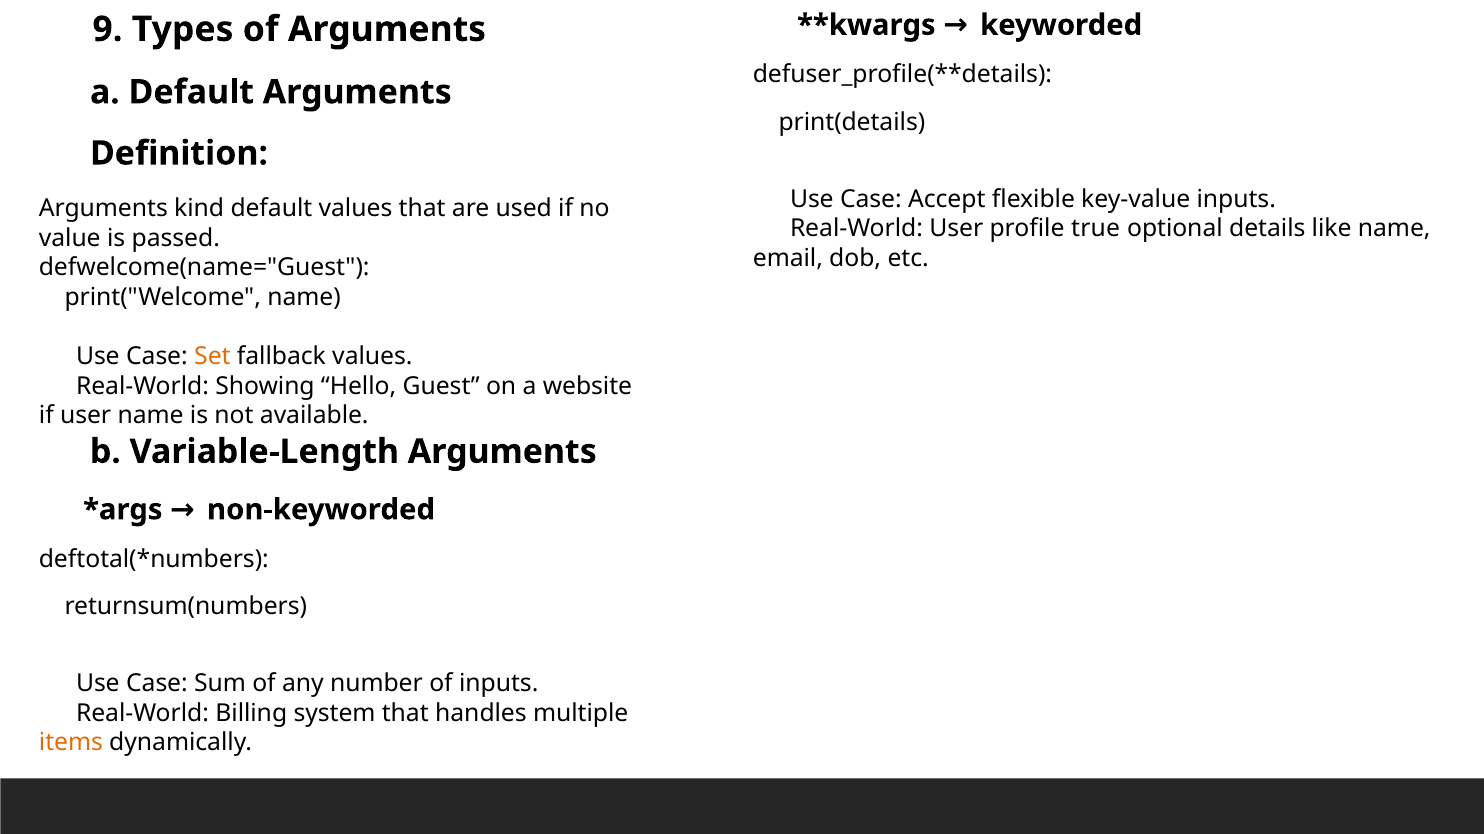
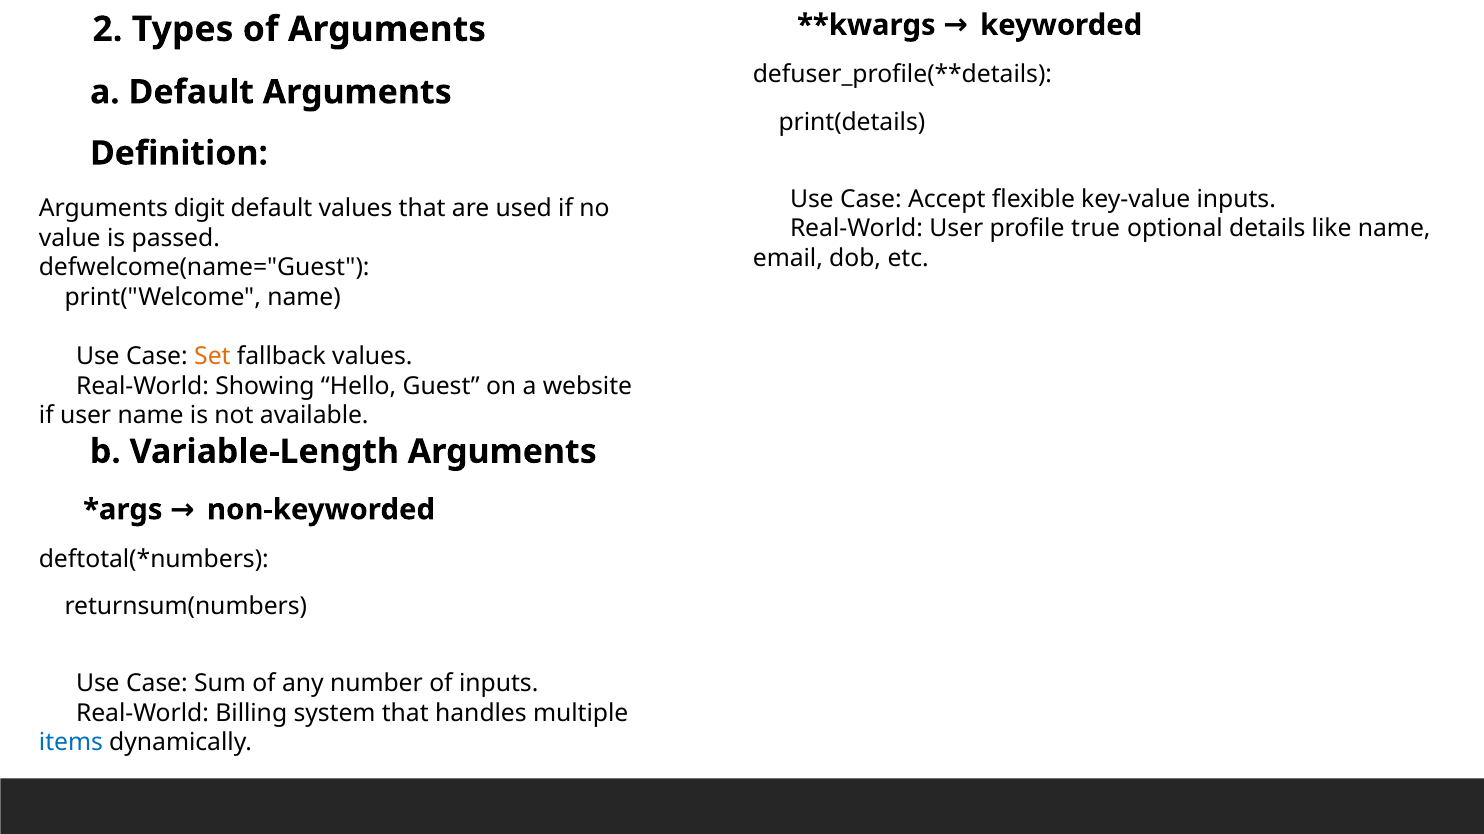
9: 9 -> 2
kind: kind -> digit
items colour: orange -> blue
